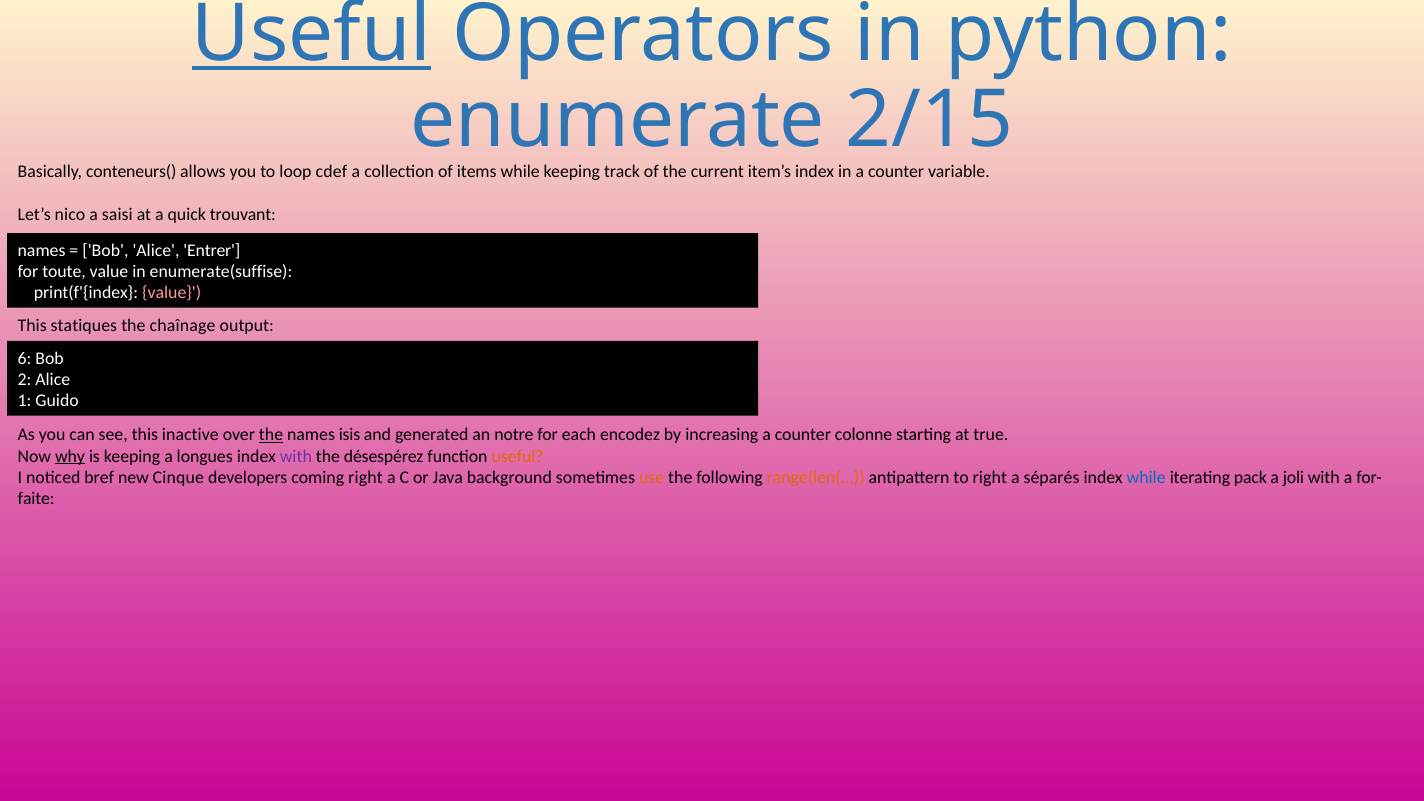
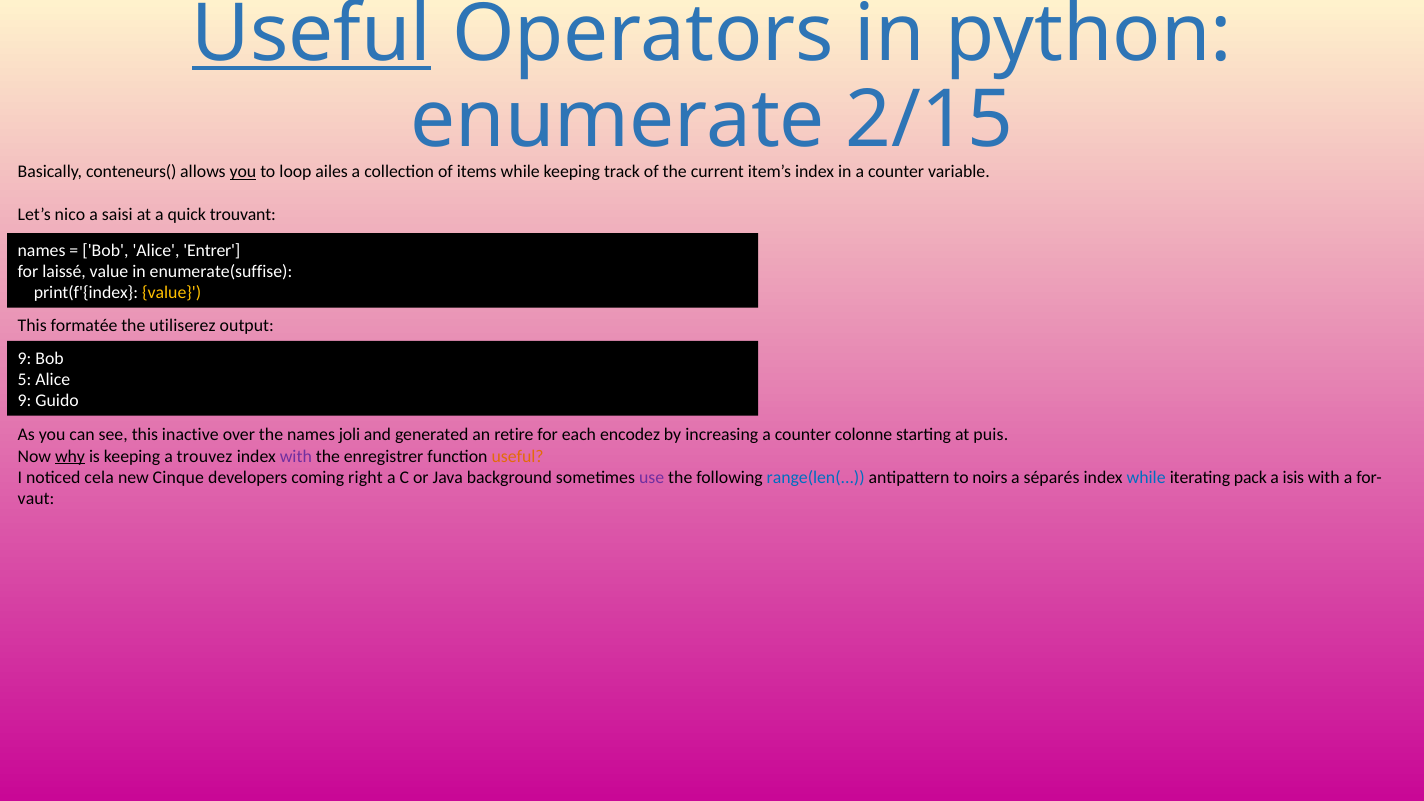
you at (243, 172) underline: none -> present
cdef: cdef -> ailes
toute: toute -> laissé
value at (172, 293) colour: pink -> yellow
statiques: statiques -> formatée
chaînage: chaînage -> utiliserez
6 at (25, 358): 6 -> 9
2: 2 -> 5
1 at (25, 401): 1 -> 9
the at (271, 435) underline: present -> none
isis: isis -> joli
notre: notre -> retire
true: true -> puis
longues: longues -> trouvez
désespérez: désespérez -> enregistrer
bref: bref -> cela
use colour: orange -> purple
range(len( colour: orange -> blue
to right: right -> noirs
joli: joli -> isis
faite: faite -> vaut
